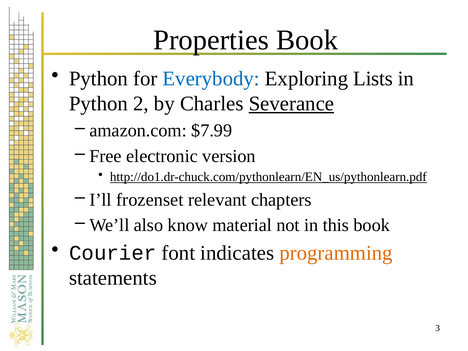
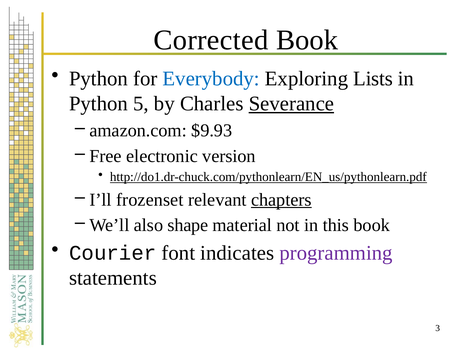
Properties: Properties -> Corrected
2: 2 -> 5
$7.99: $7.99 -> $9.93
chapters underline: none -> present
know: know -> shape
programming colour: orange -> purple
